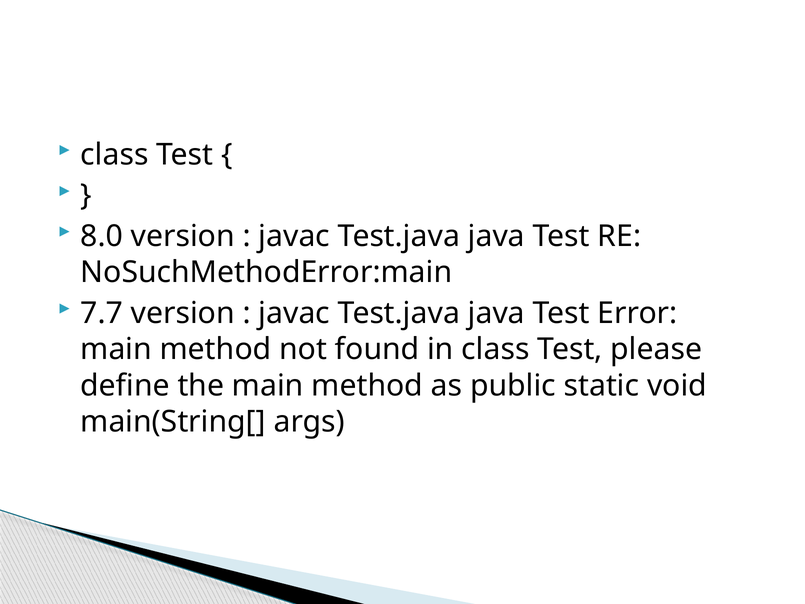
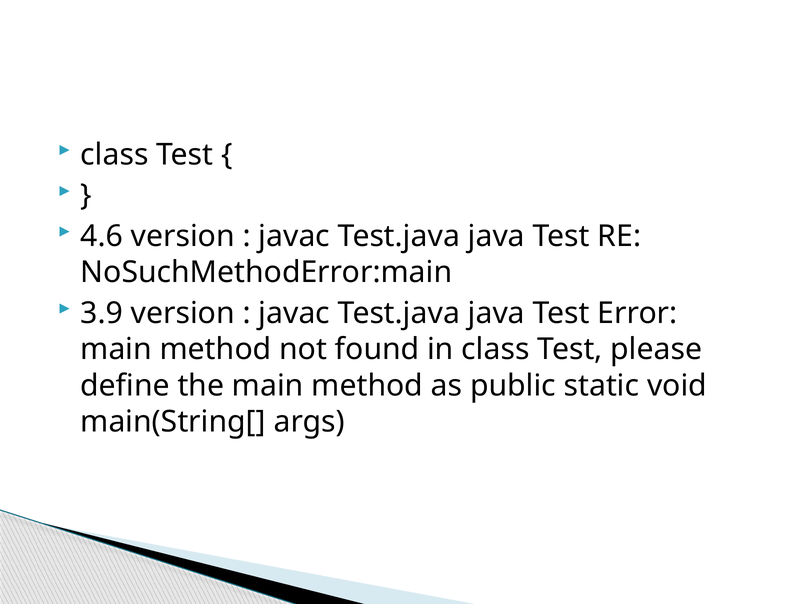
8.0: 8.0 -> 4.6
7.7: 7.7 -> 3.9
